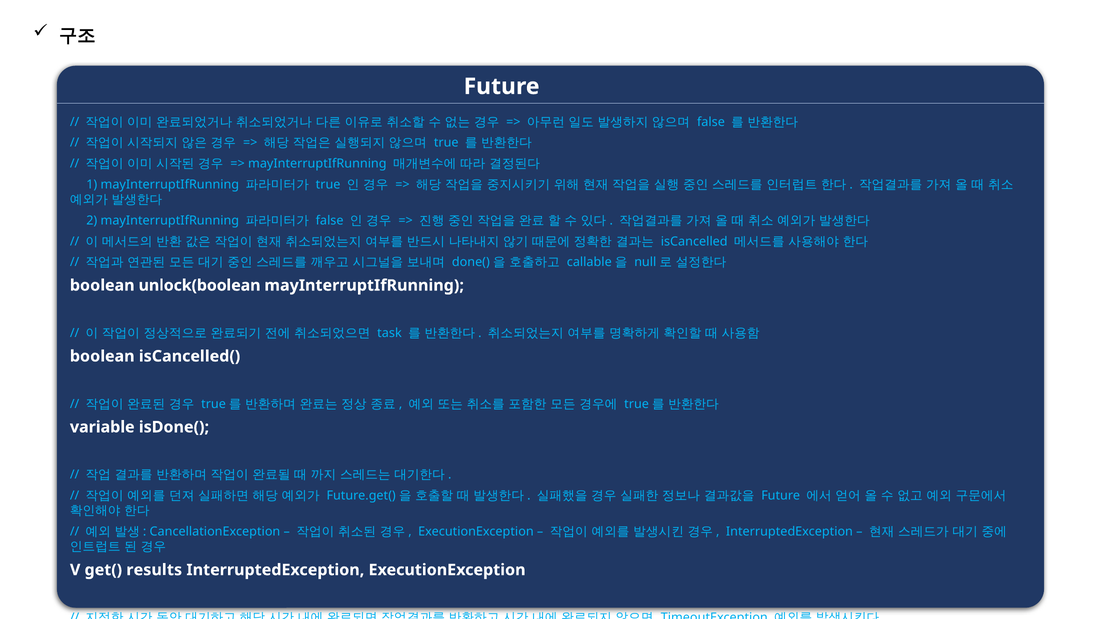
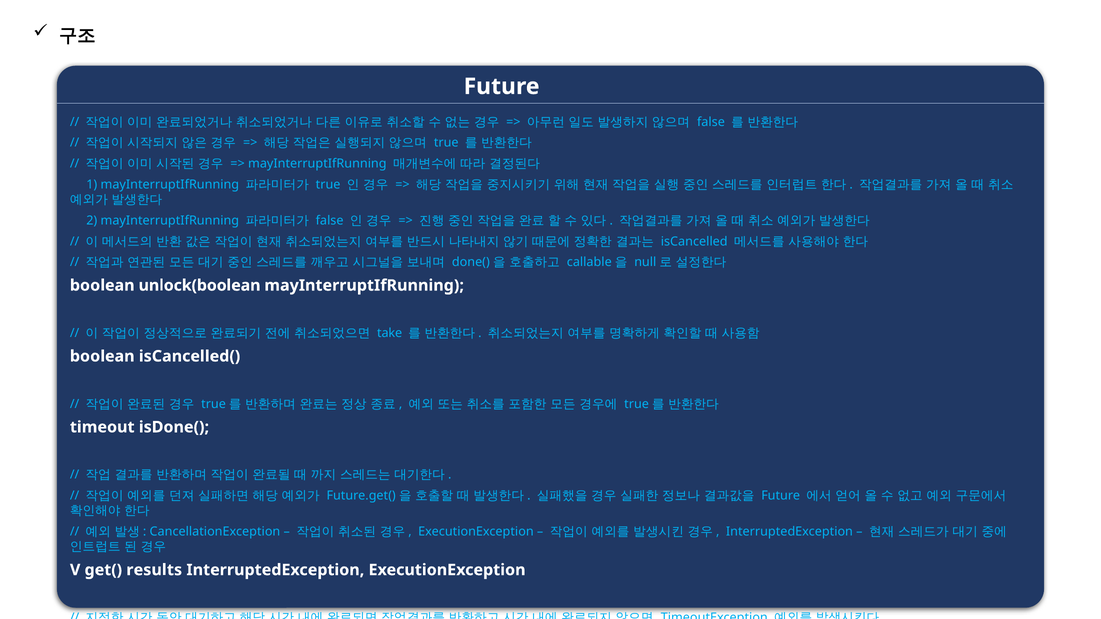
task: task -> take
variable at (102, 427): variable -> timeout
